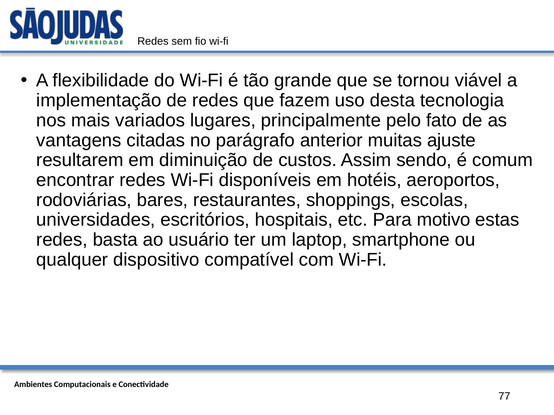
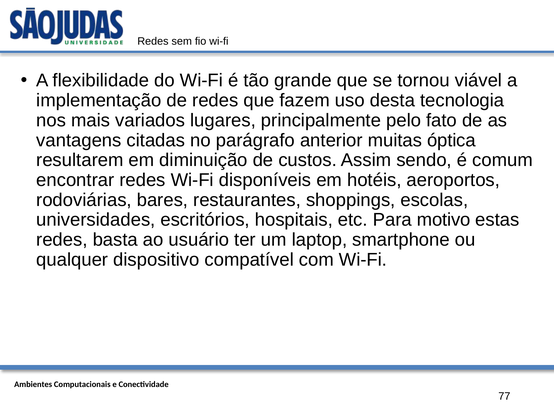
ajuste: ajuste -> óptica
